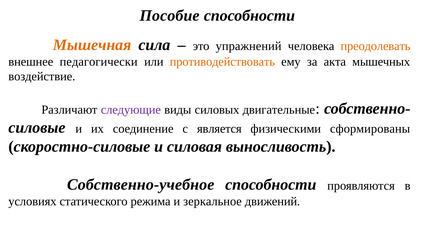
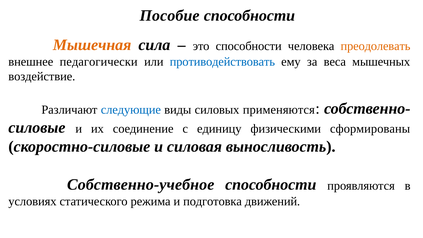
это упражнений: упражнений -> способности
противодействовать colour: orange -> blue
акта: акта -> веса
следующие colour: purple -> blue
двигательные: двигательные -> применяются
является: является -> единицу
зеркальное: зеркальное -> подготовка
